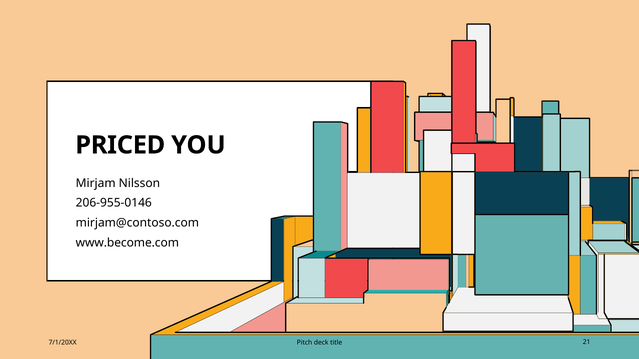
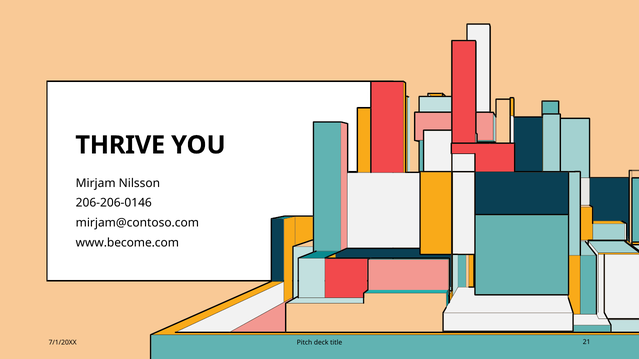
PRICED: PRICED -> THRIVE
206-955-0146: 206-955-0146 -> 206-206-0146
